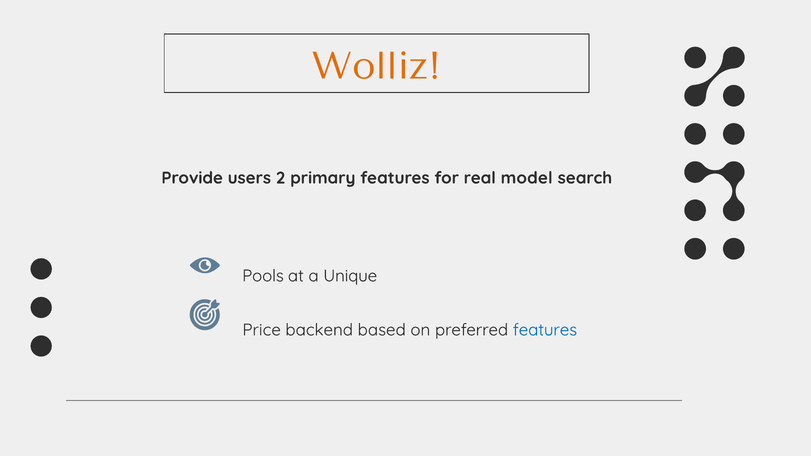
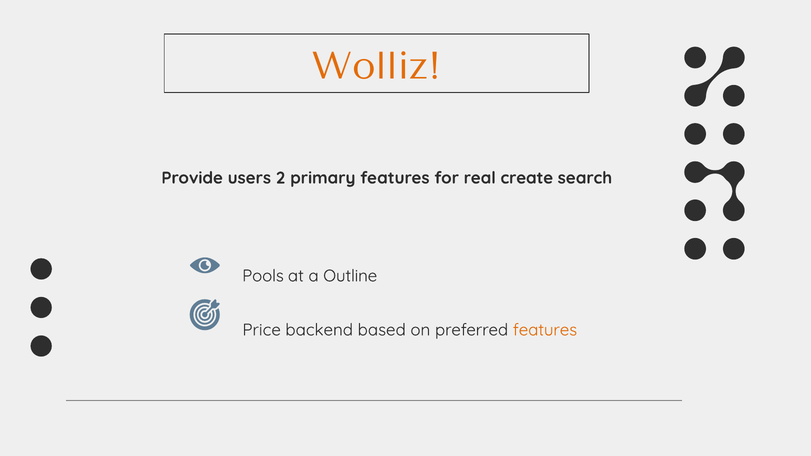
model: model -> create
Unique: Unique -> Outline
features at (545, 330) colour: blue -> orange
